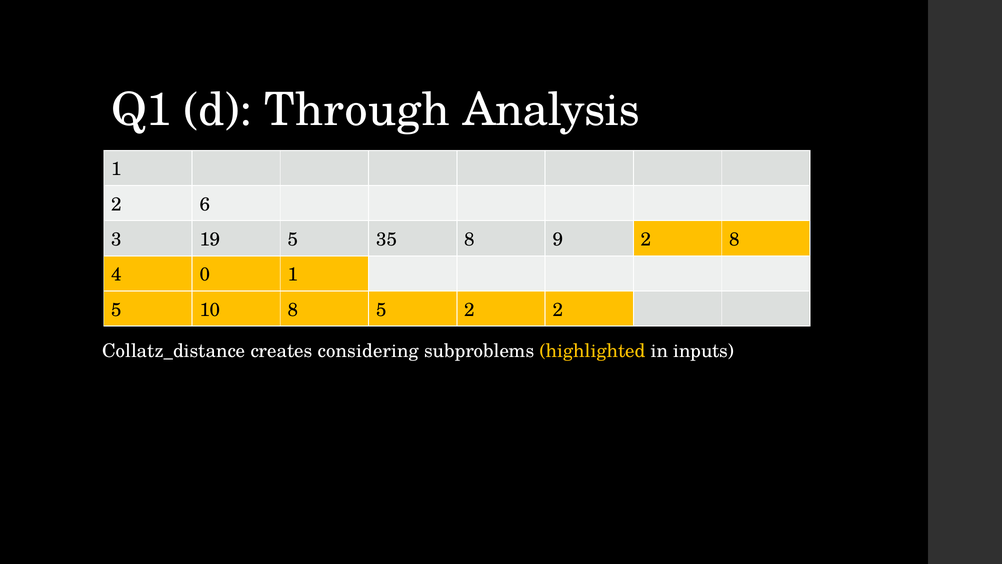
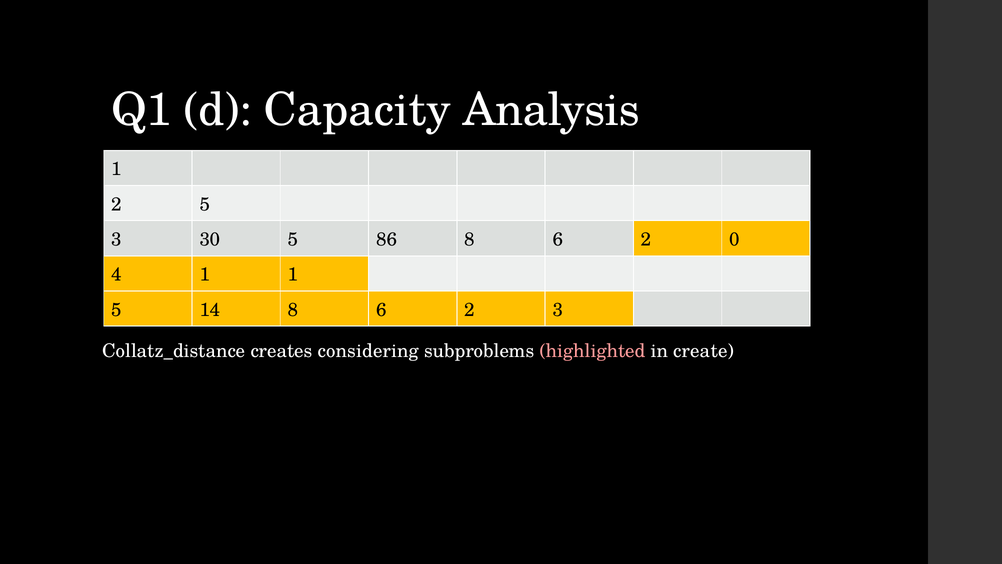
Through: Through -> Capacity
2 6: 6 -> 5
19: 19 -> 30
35: 35 -> 86
9 at (558, 239): 9 -> 6
2 8: 8 -> 0
4 0: 0 -> 1
10: 10 -> 14
5 at (381, 310): 5 -> 6
2 2: 2 -> 3
highlighted colour: yellow -> pink
inputs: inputs -> create
